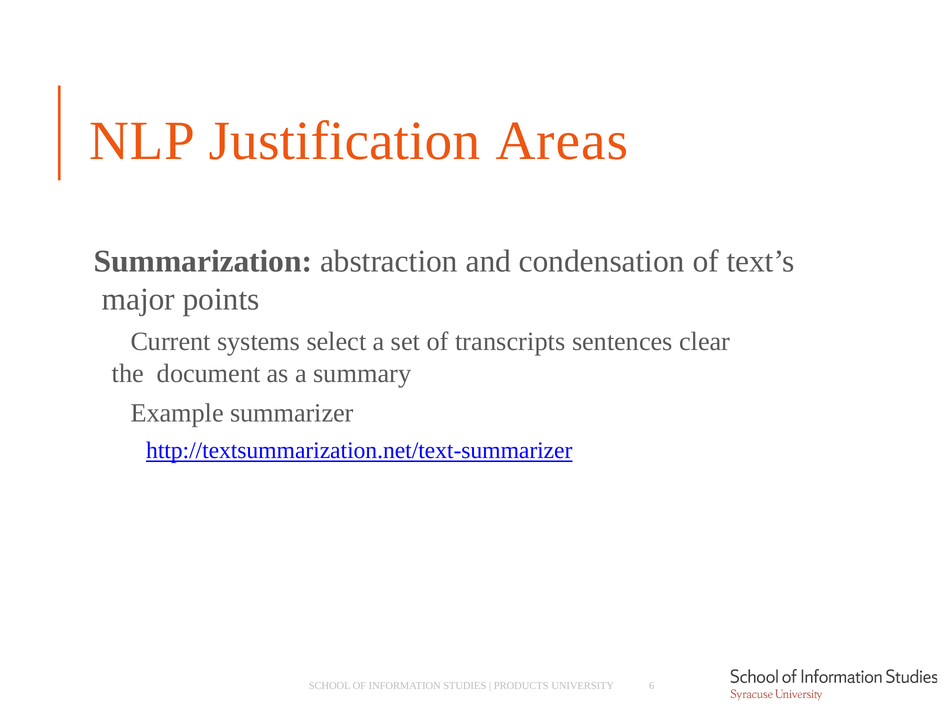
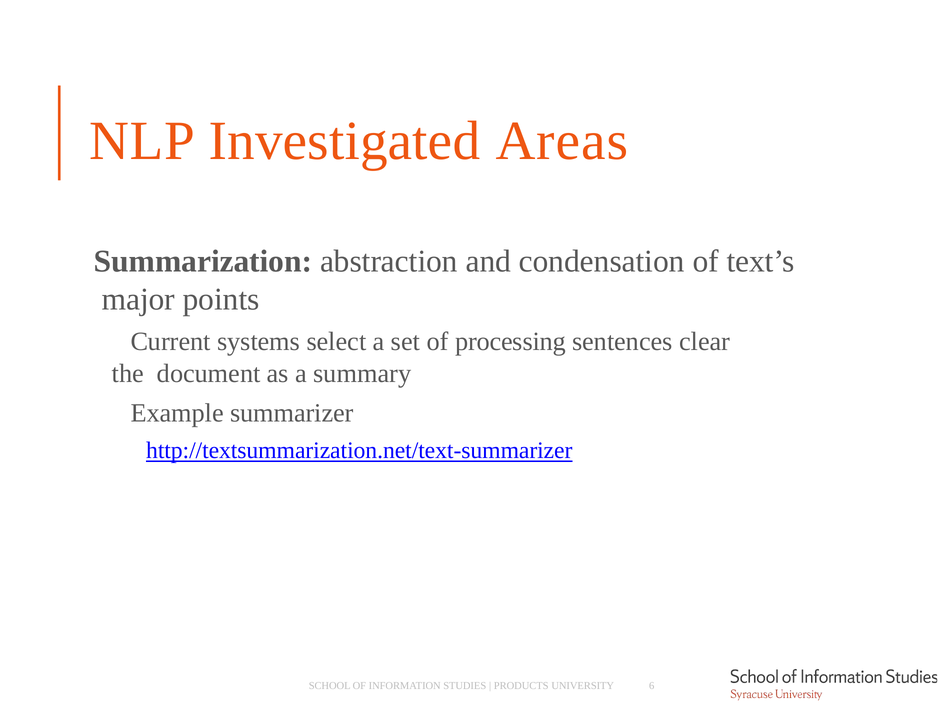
Justification: Justification -> Investigated
transcripts: transcripts -> processing
